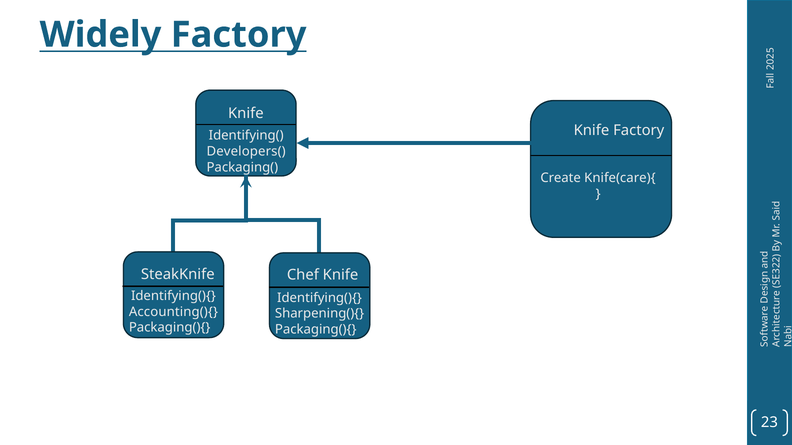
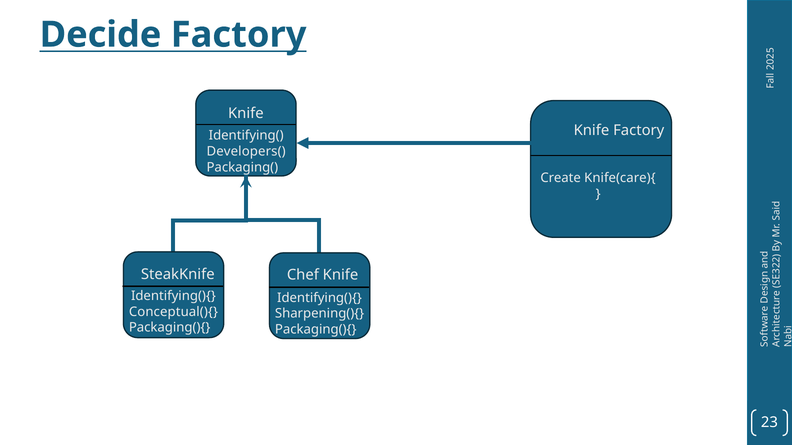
Widely: Widely -> Decide
Accounting(){: Accounting(){ -> Conceptual(){
